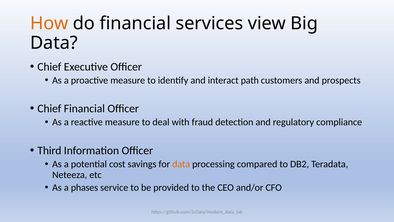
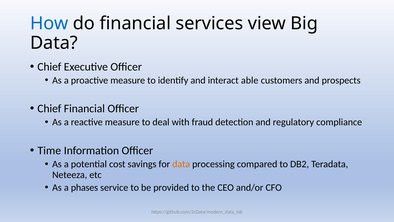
How colour: orange -> blue
path: path -> able
Third: Third -> Time
